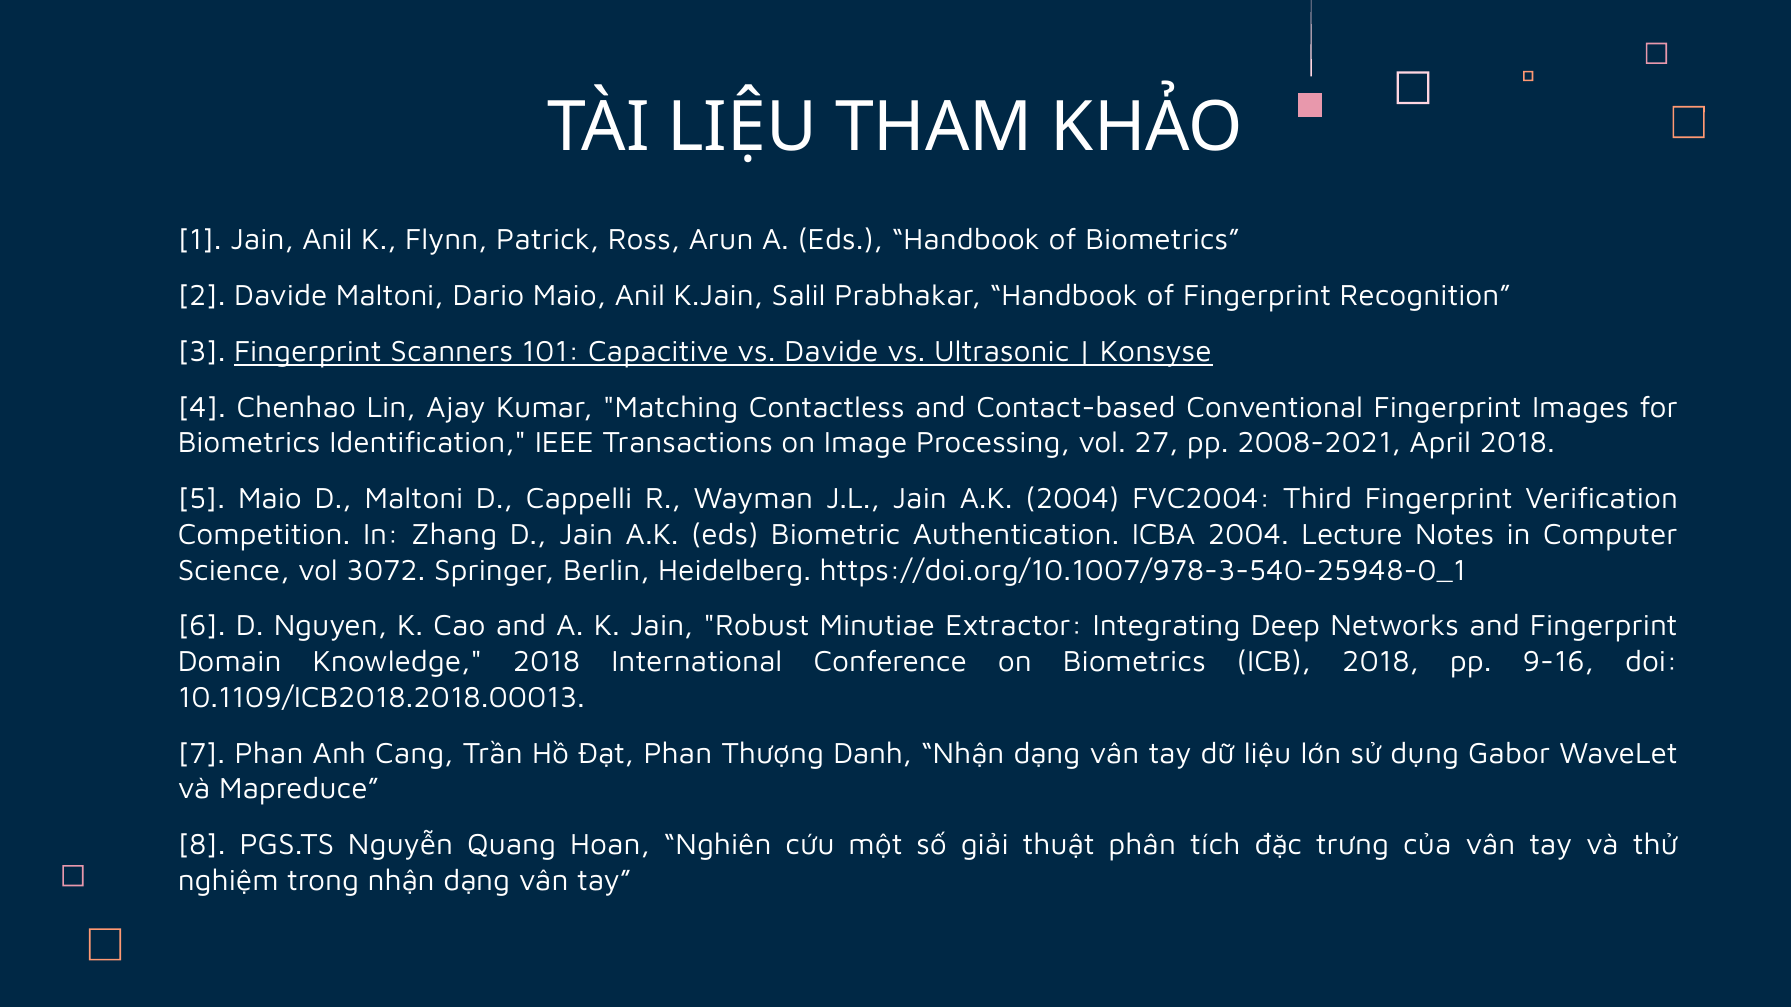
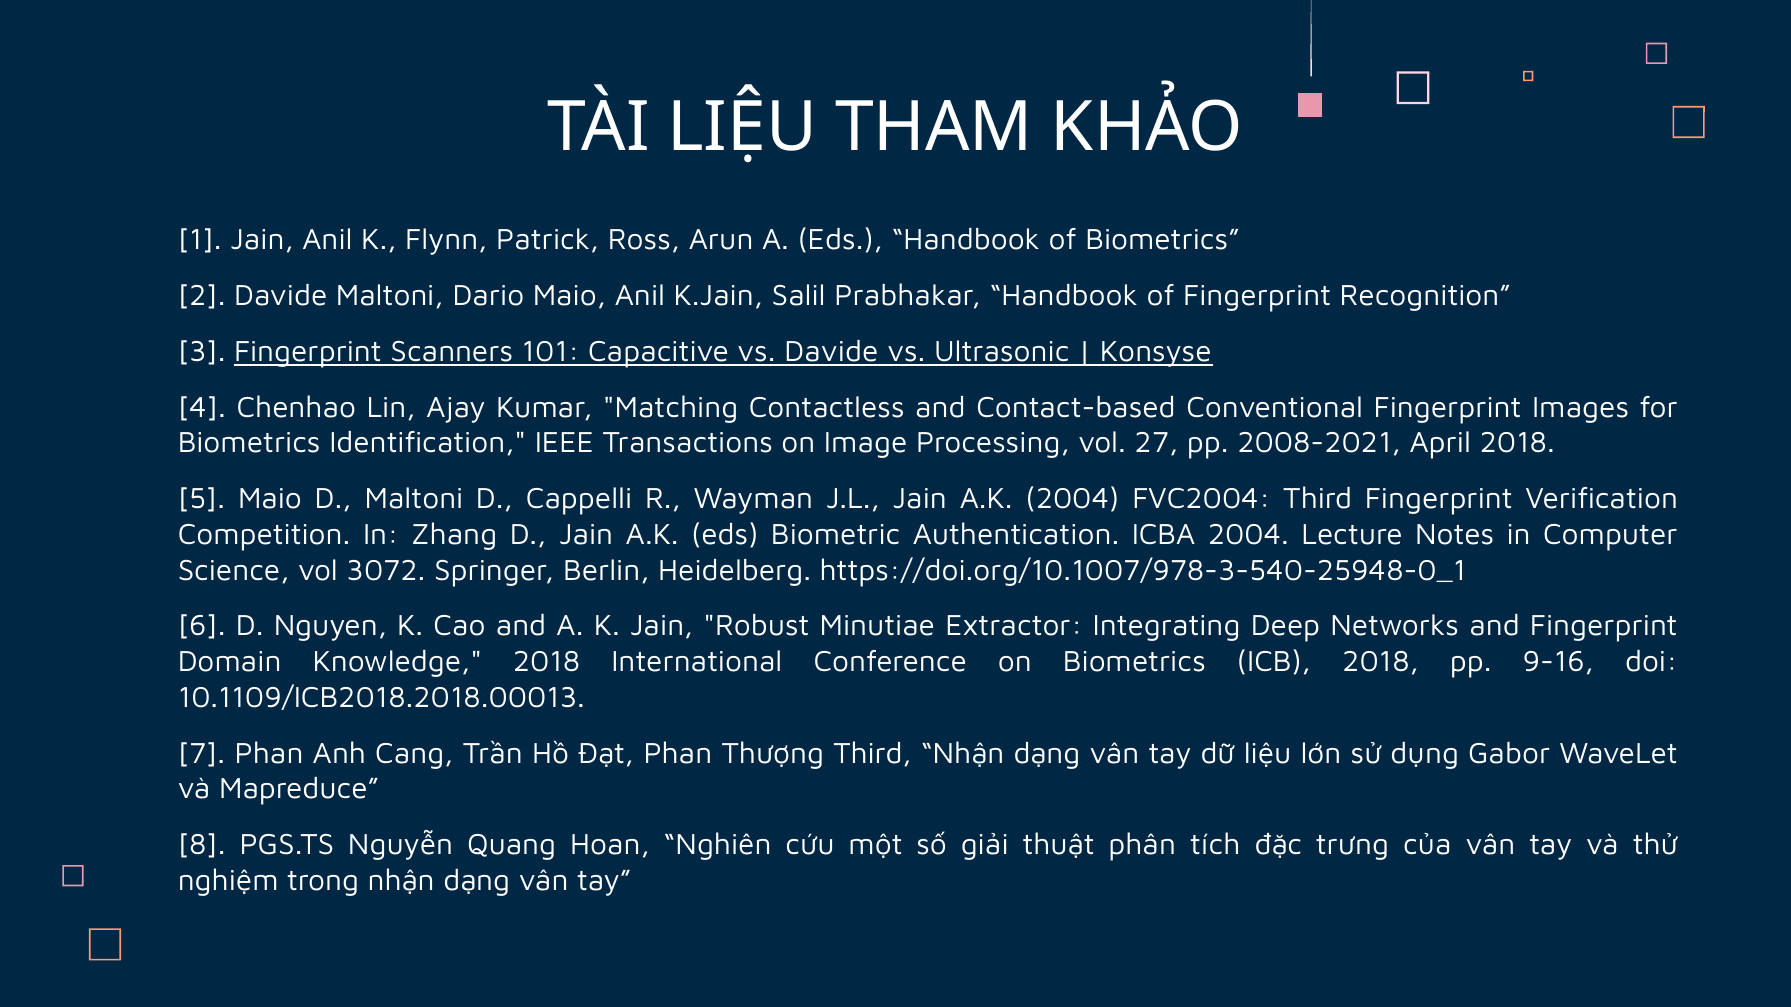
Thượng Danh: Danh -> Third
